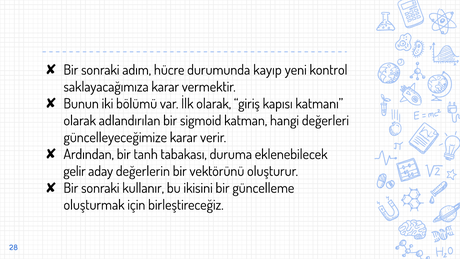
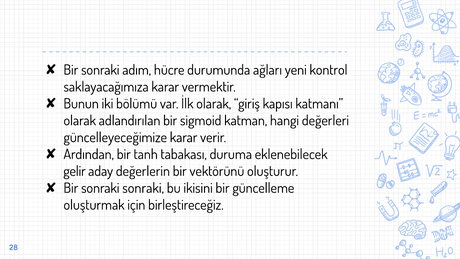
kayıp: kayıp -> ağları
sonraki kullanır: kullanır -> sonraki
